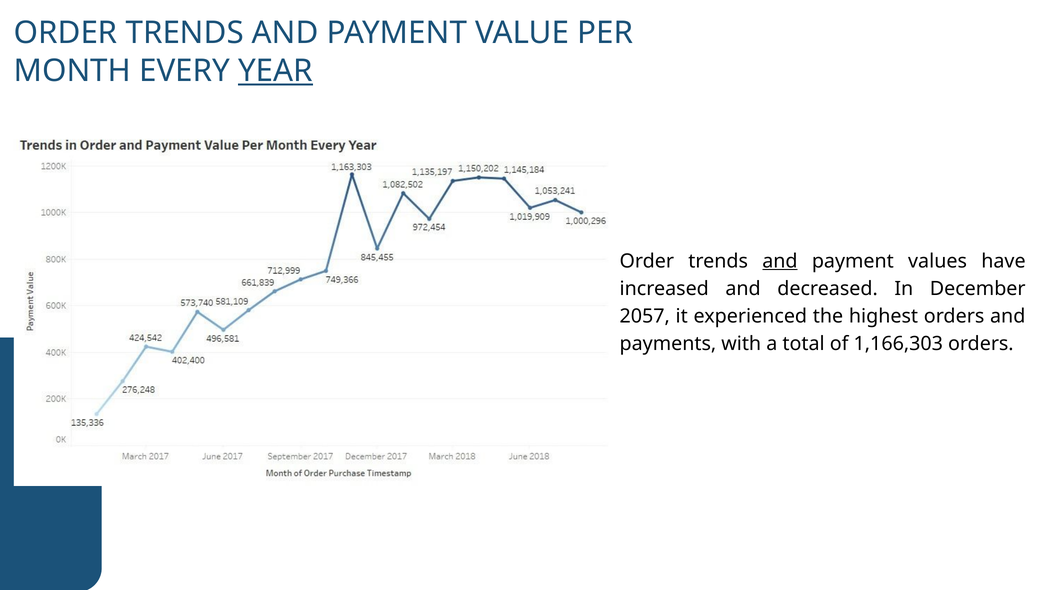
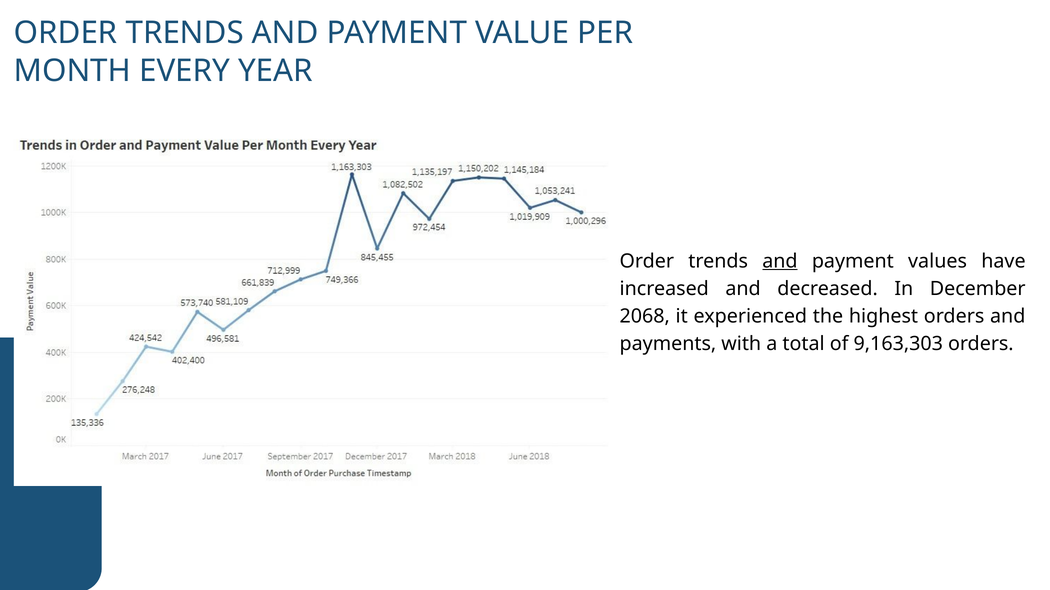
YEAR underline: present -> none
2057: 2057 -> 2068
1,166,303: 1,166,303 -> 9,163,303
